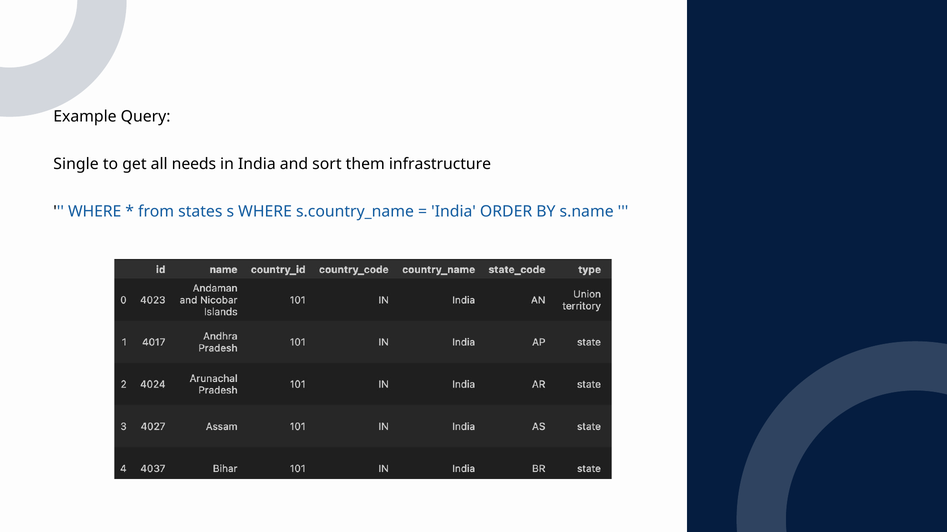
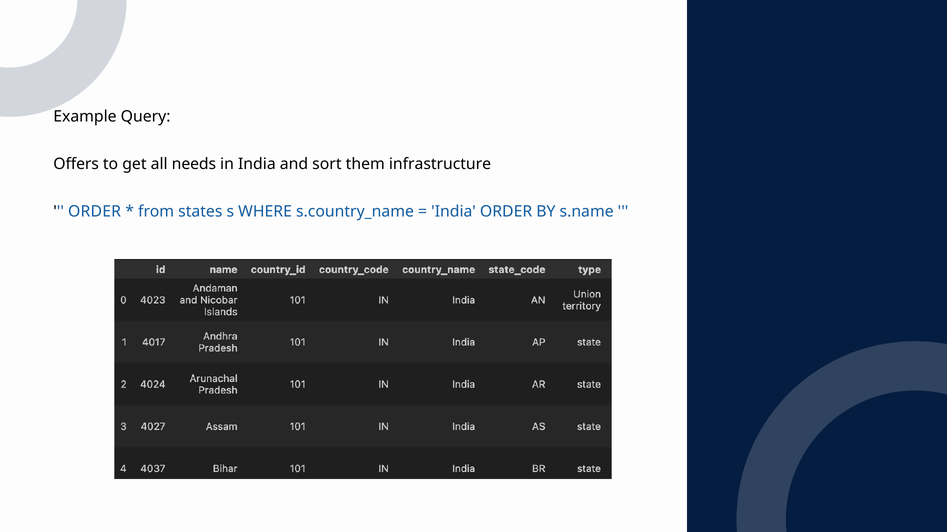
Single: Single -> Offers
WHERE at (95, 212): WHERE -> ORDER
